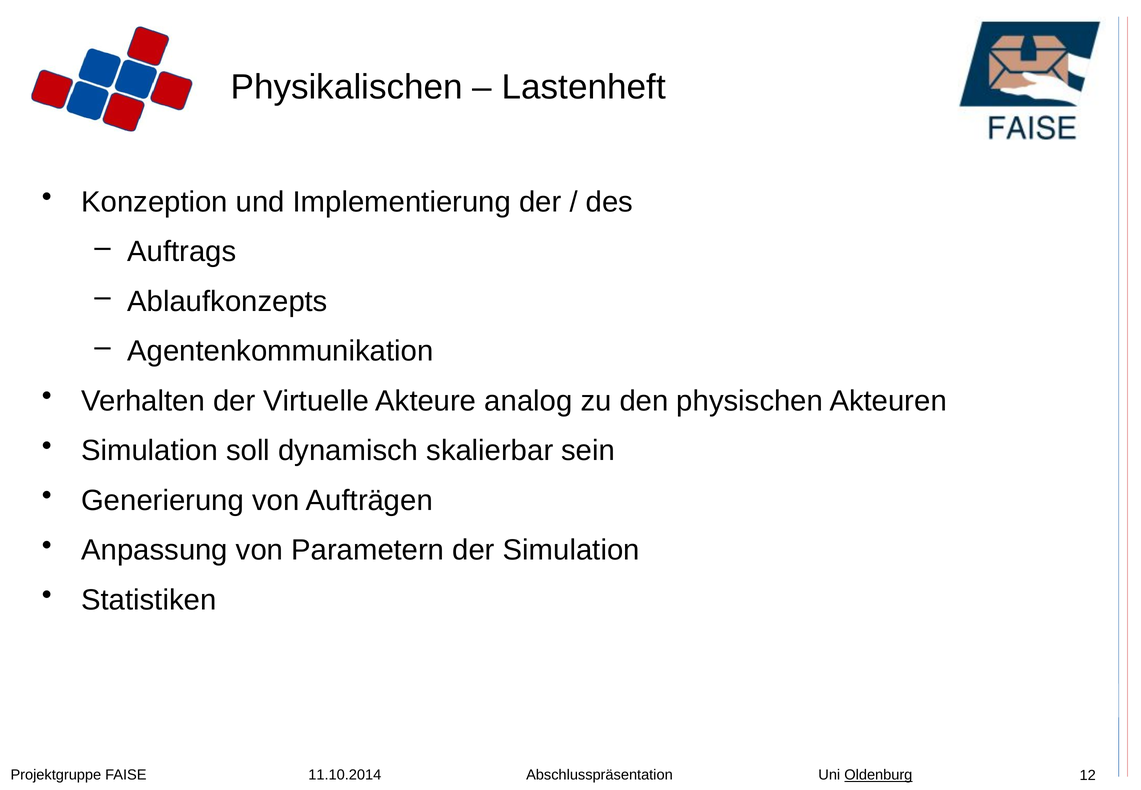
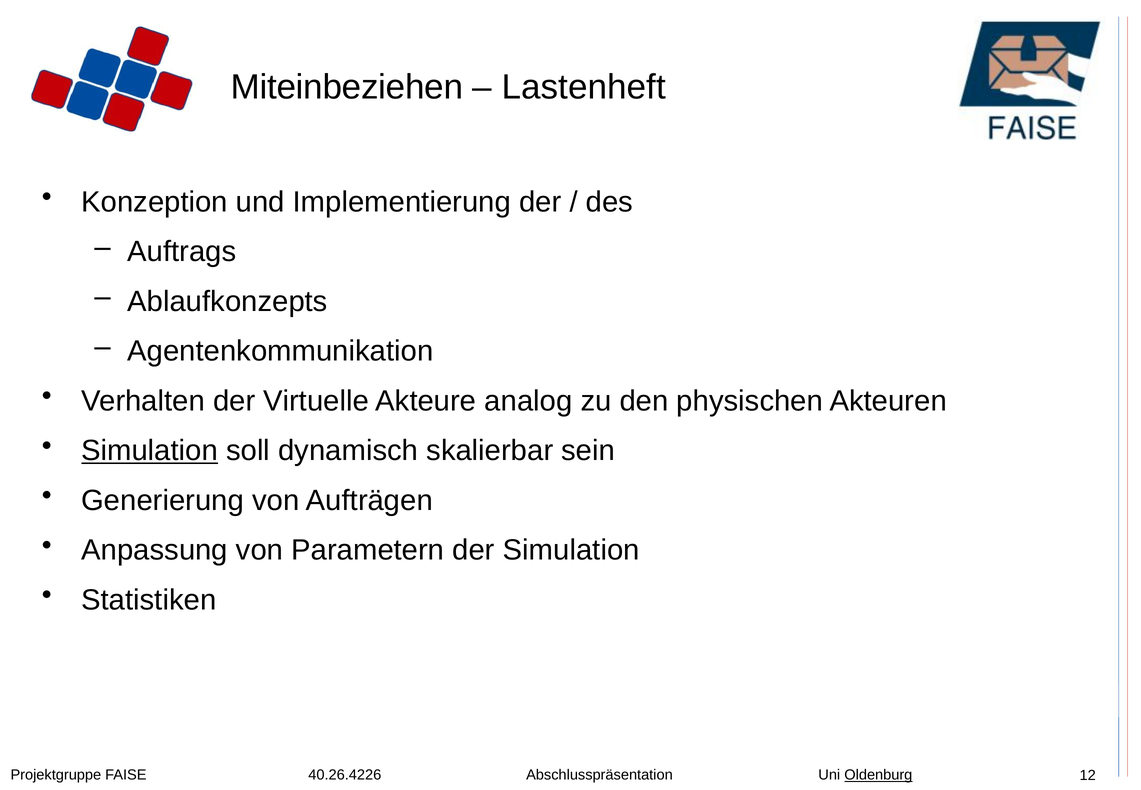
Physikalischen: Physikalischen -> Miteinbeziehen
Simulation at (150, 451) underline: none -> present
11.10.2014: 11.10.2014 -> 40.26.4226
